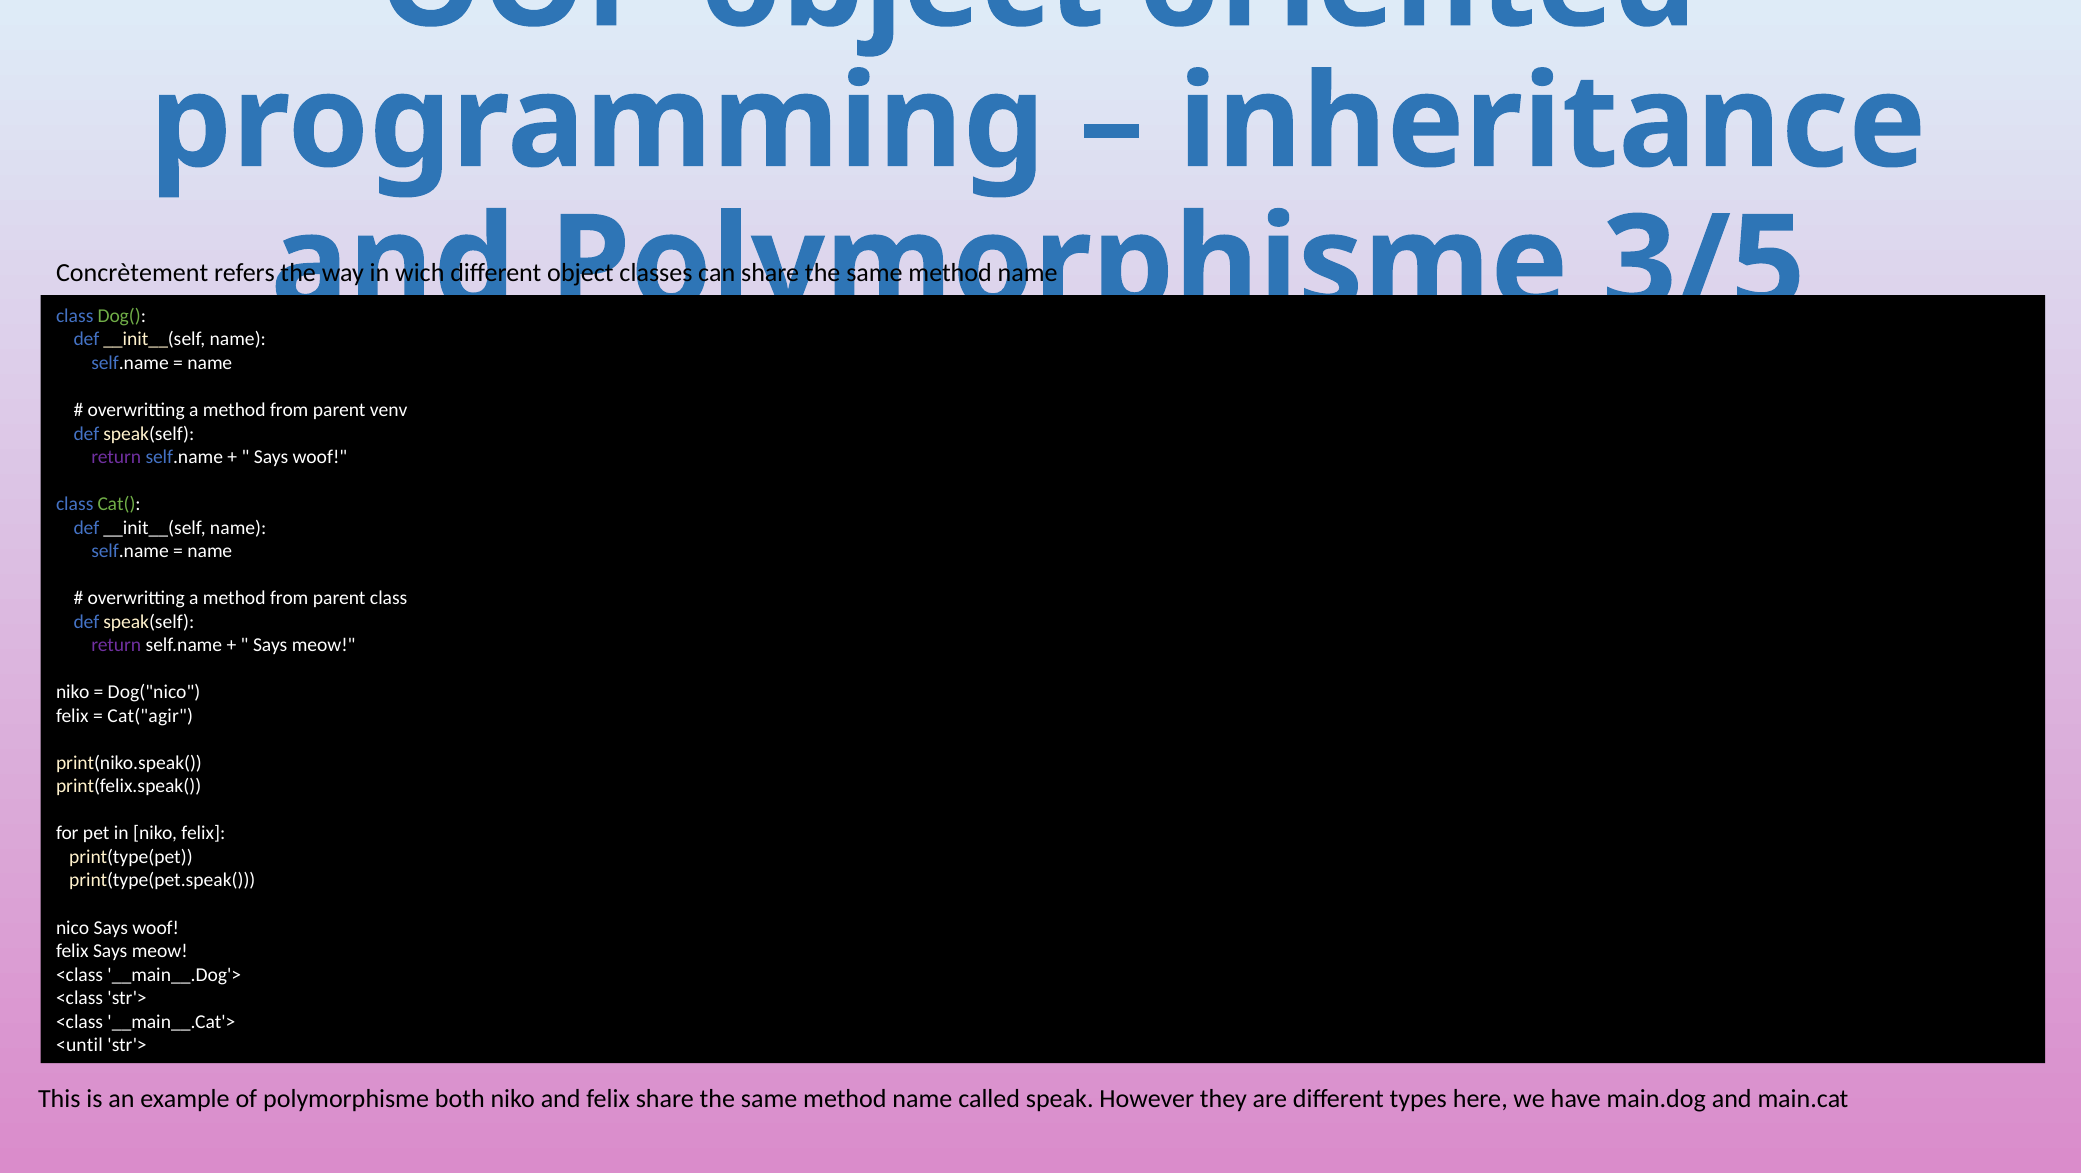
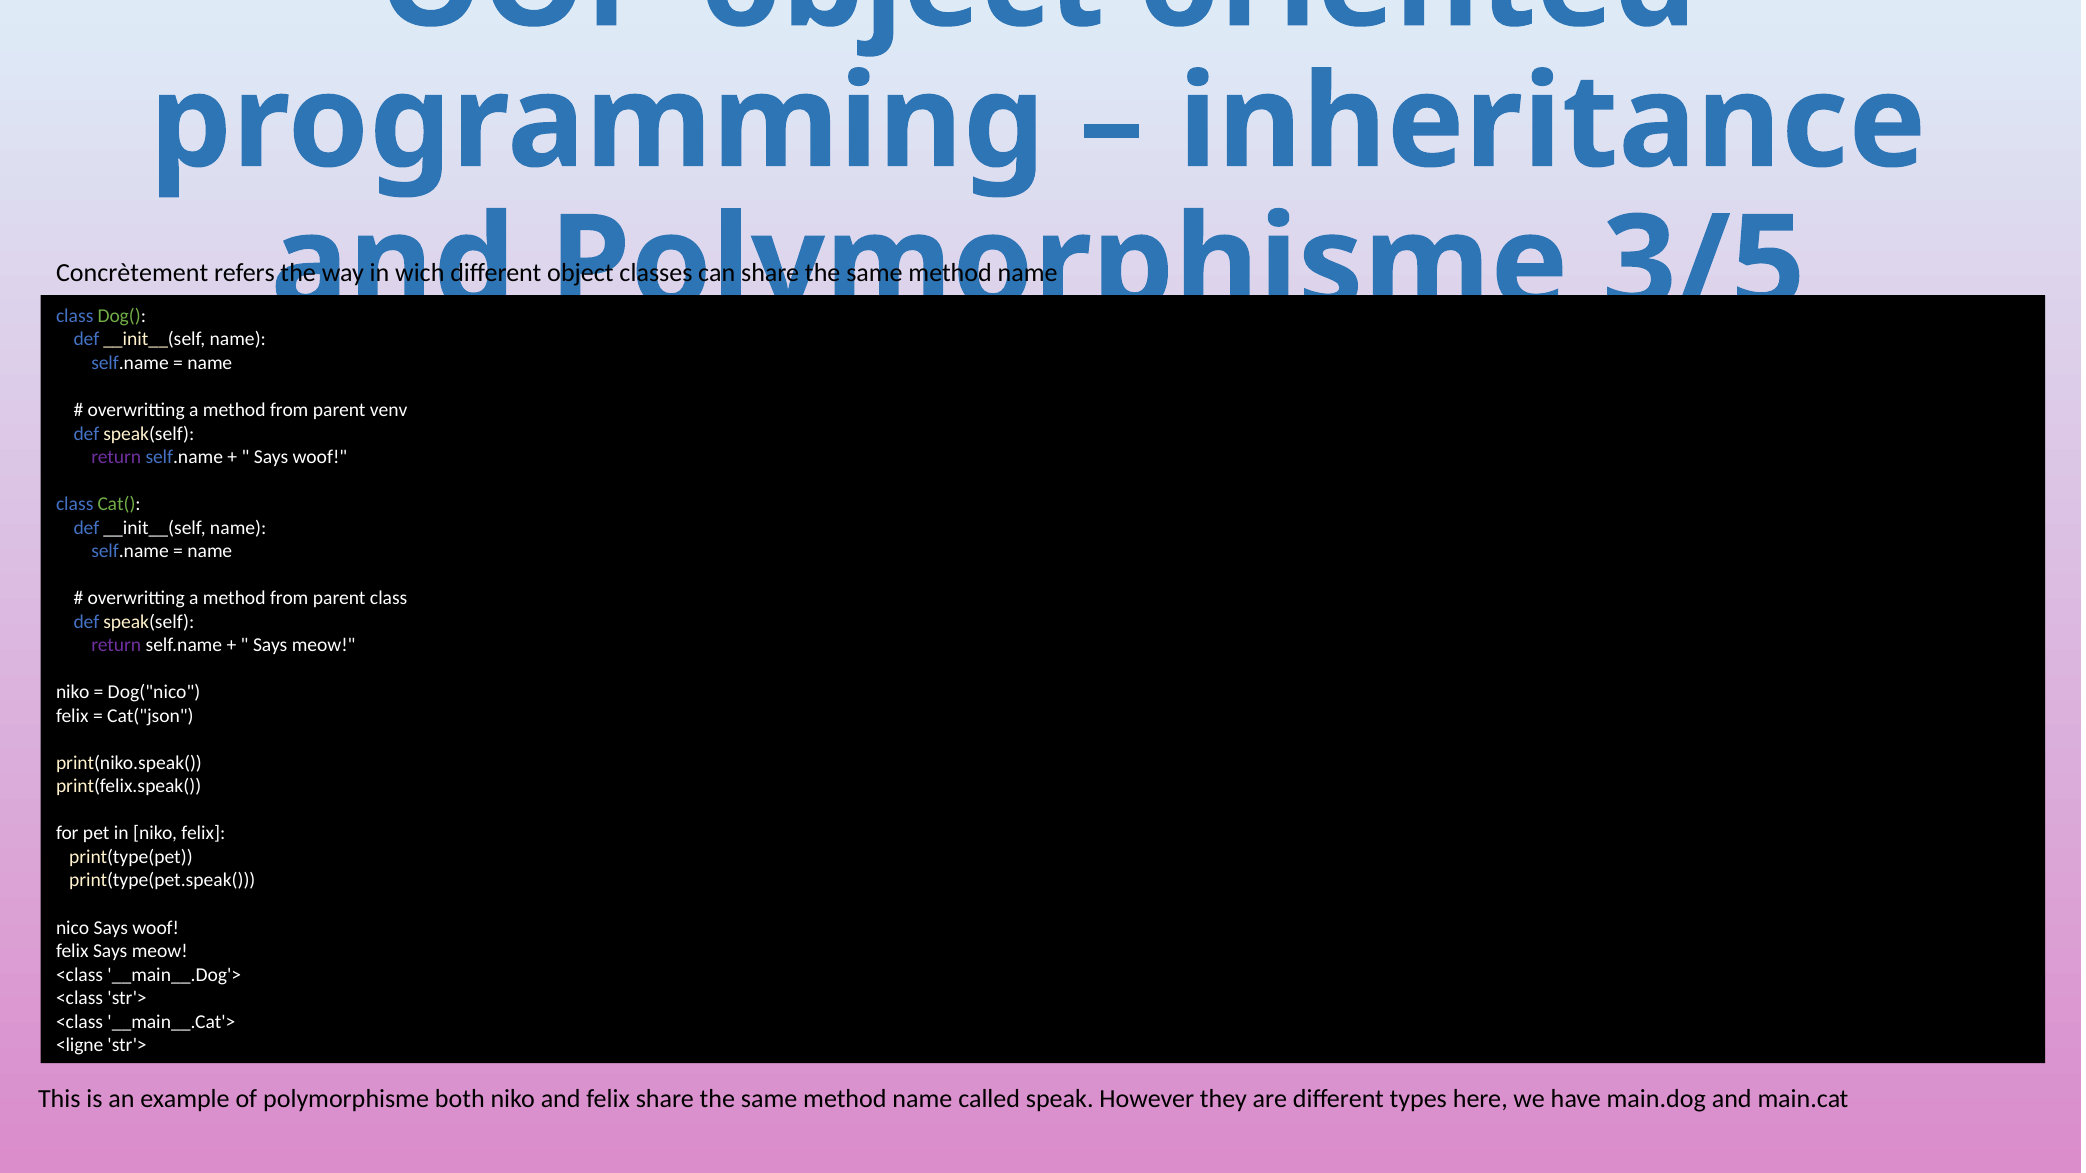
Cat("agir: Cat("agir -> Cat("json
<until: <until -> <ligne
